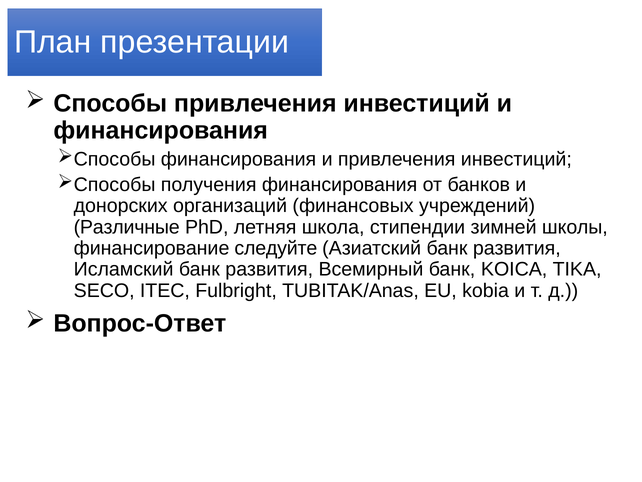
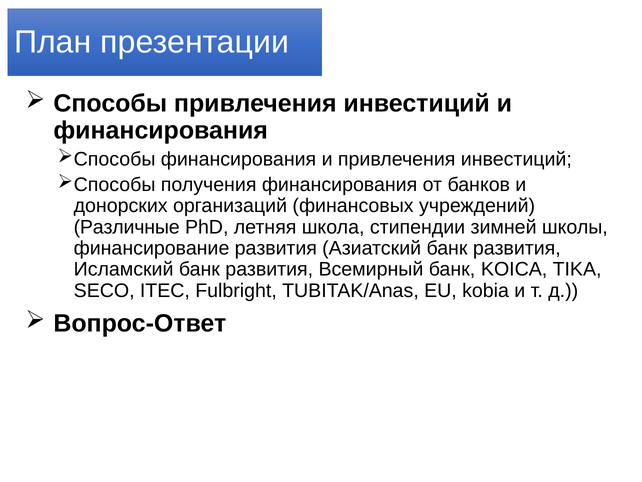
финансирование следуйте: следуйте -> развития
